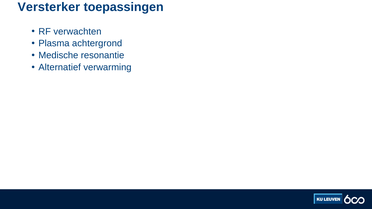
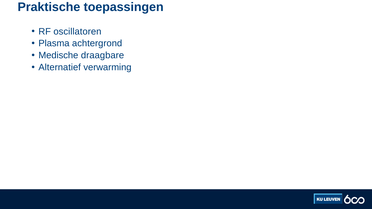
Versterker: Versterker -> Praktische
verwachten: verwachten -> oscillatoren
resonantie: resonantie -> draagbare
